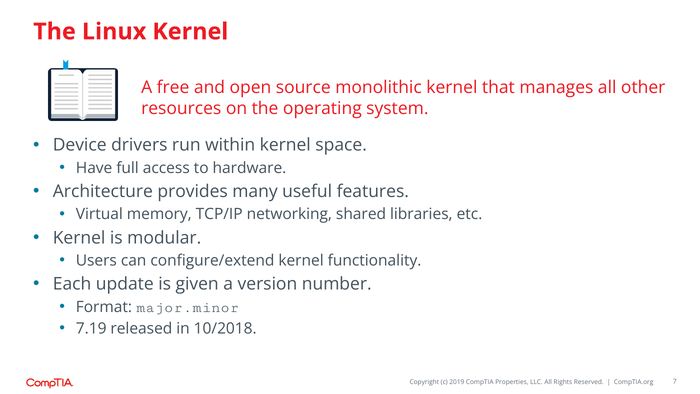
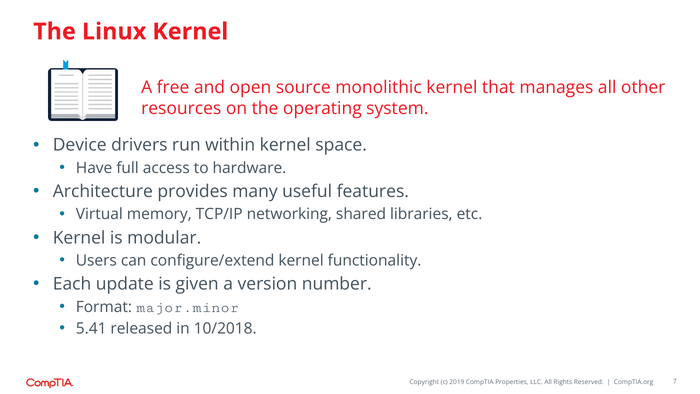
7.19: 7.19 -> 5.41
